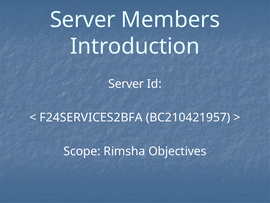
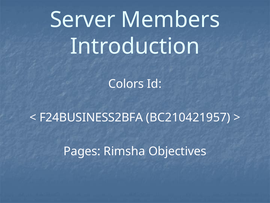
Server at (126, 84): Server -> Colors
F24SERVICES2BFA: F24SERVICES2BFA -> F24BUSINESS2BFA
Scope: Scope -> Pages
